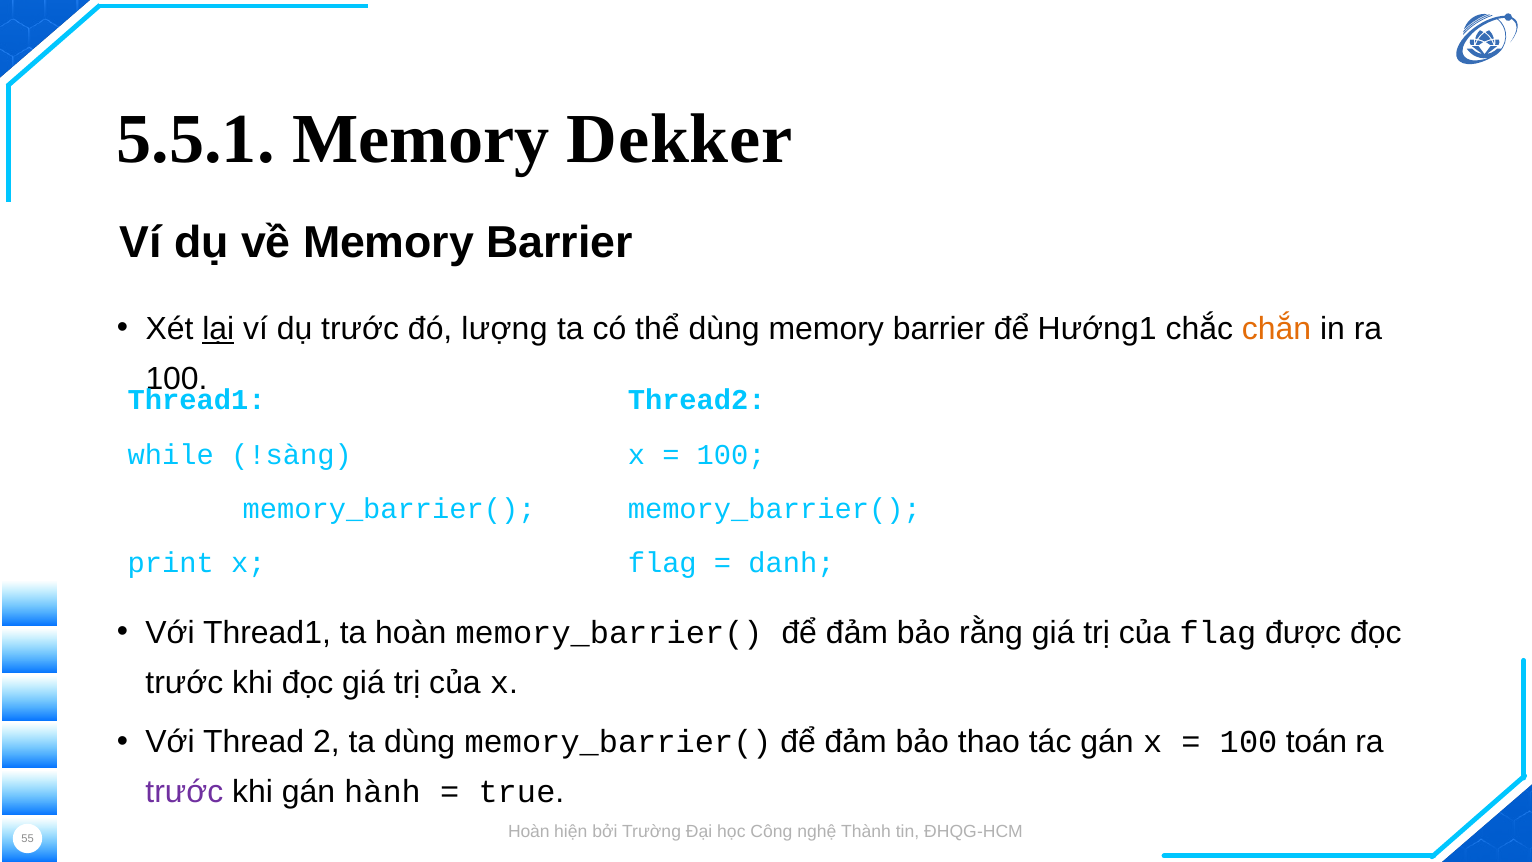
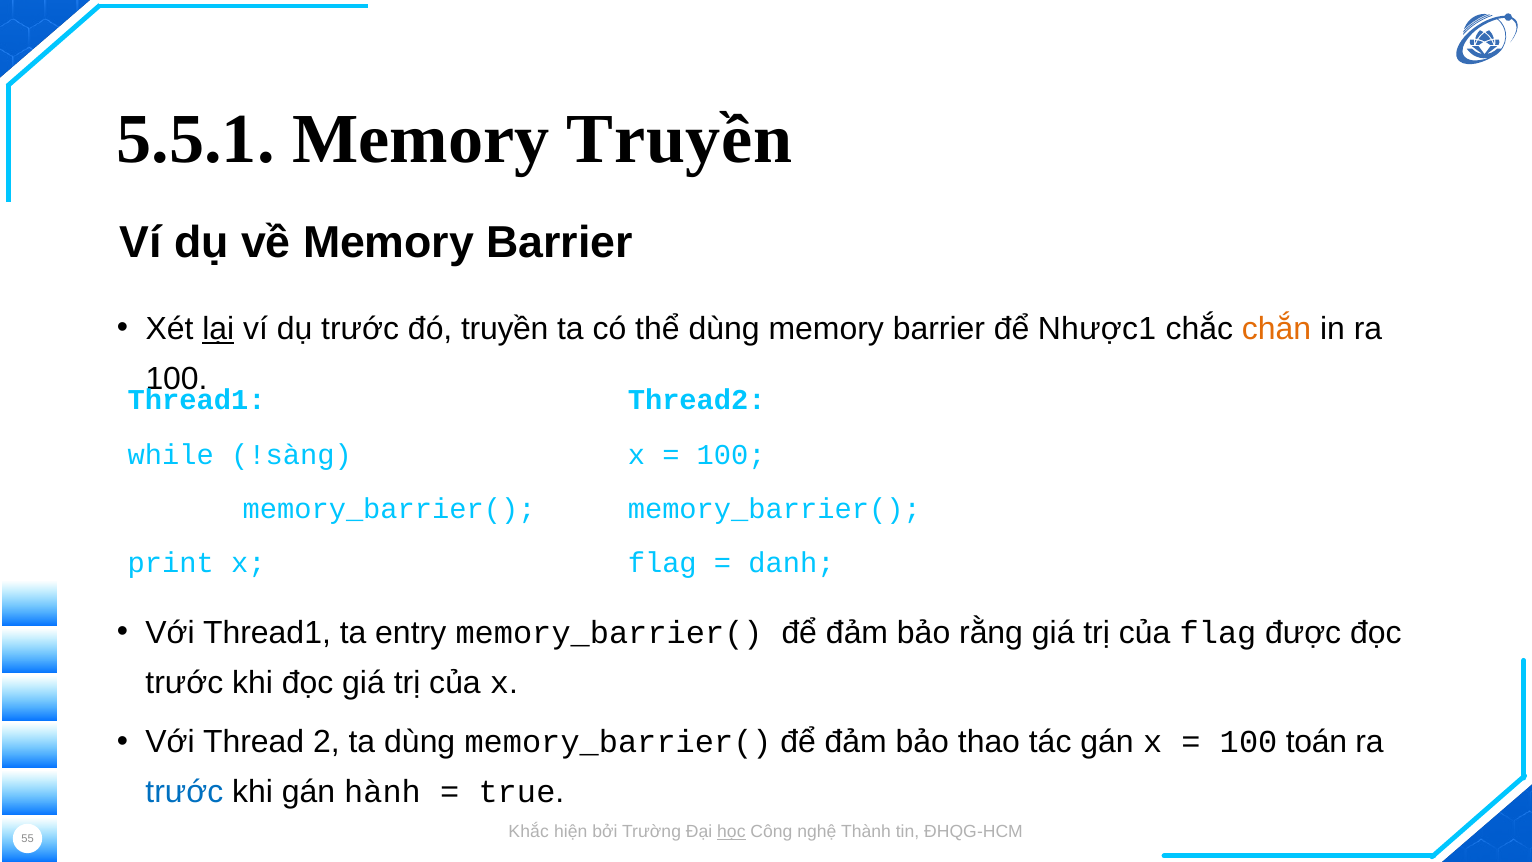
Memory Dekker: Dekker -> Truyền
đó lượng: lượng -> truyền
Hướng1: Hướng1 -> Nhược1
ta hoàn: hoàn -> entry
trước at (184, 792) colour: purple -> blue
Hoàn at (529, 831): Hoàn -> Khắc
học underline: none -> present
